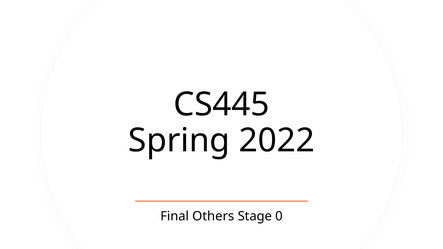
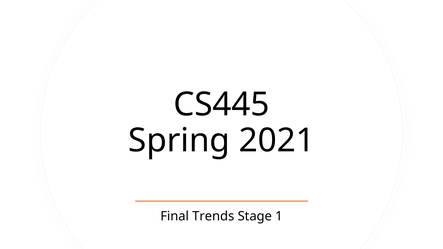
2022: 2022 -> 2021
Others: Others -> Trends
0: 0 -> 1
